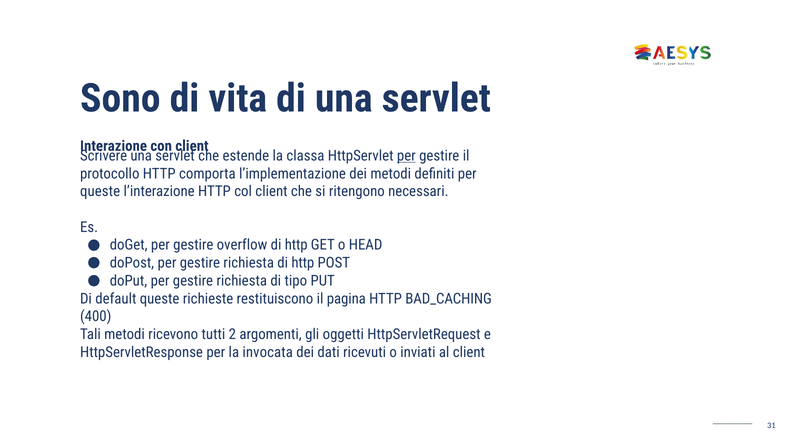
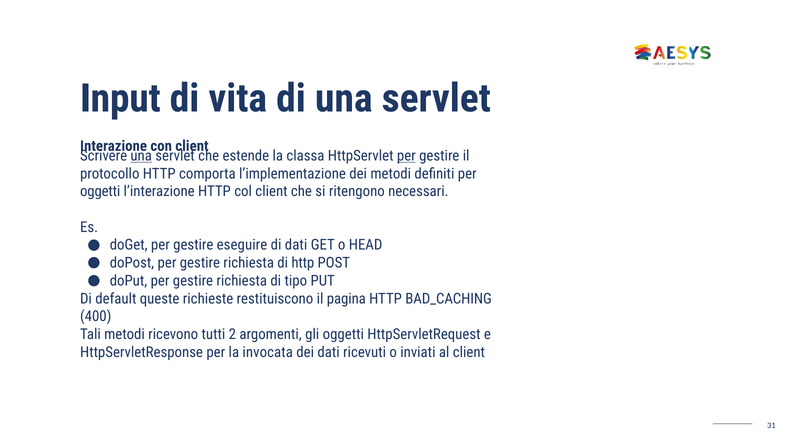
Sono: Sono -> Input
una at (141, 156) underline: none -> present
queste at (100, 191): queste -> oggetti
overflow: overflow -> eseguire
http at (296, 245): http -> dati
